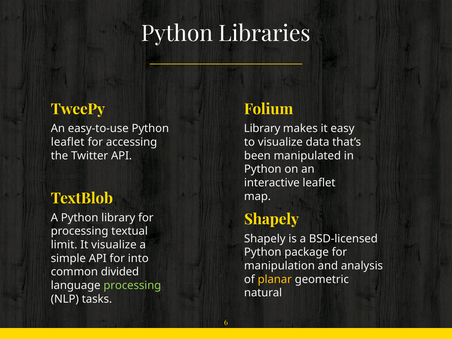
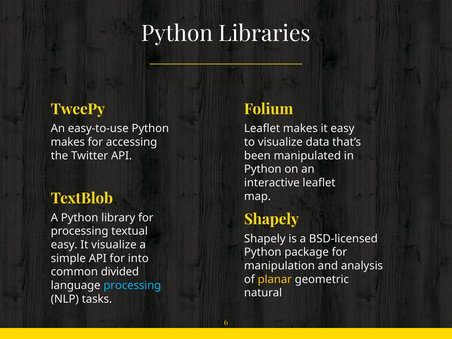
Library at (262, 128): Library -> Leaflet
leaflet at (68, 142): leaflet -> makes
limit at (64, 245): limit -> easy
processing at (132, 285) colour: light green -> light blue
